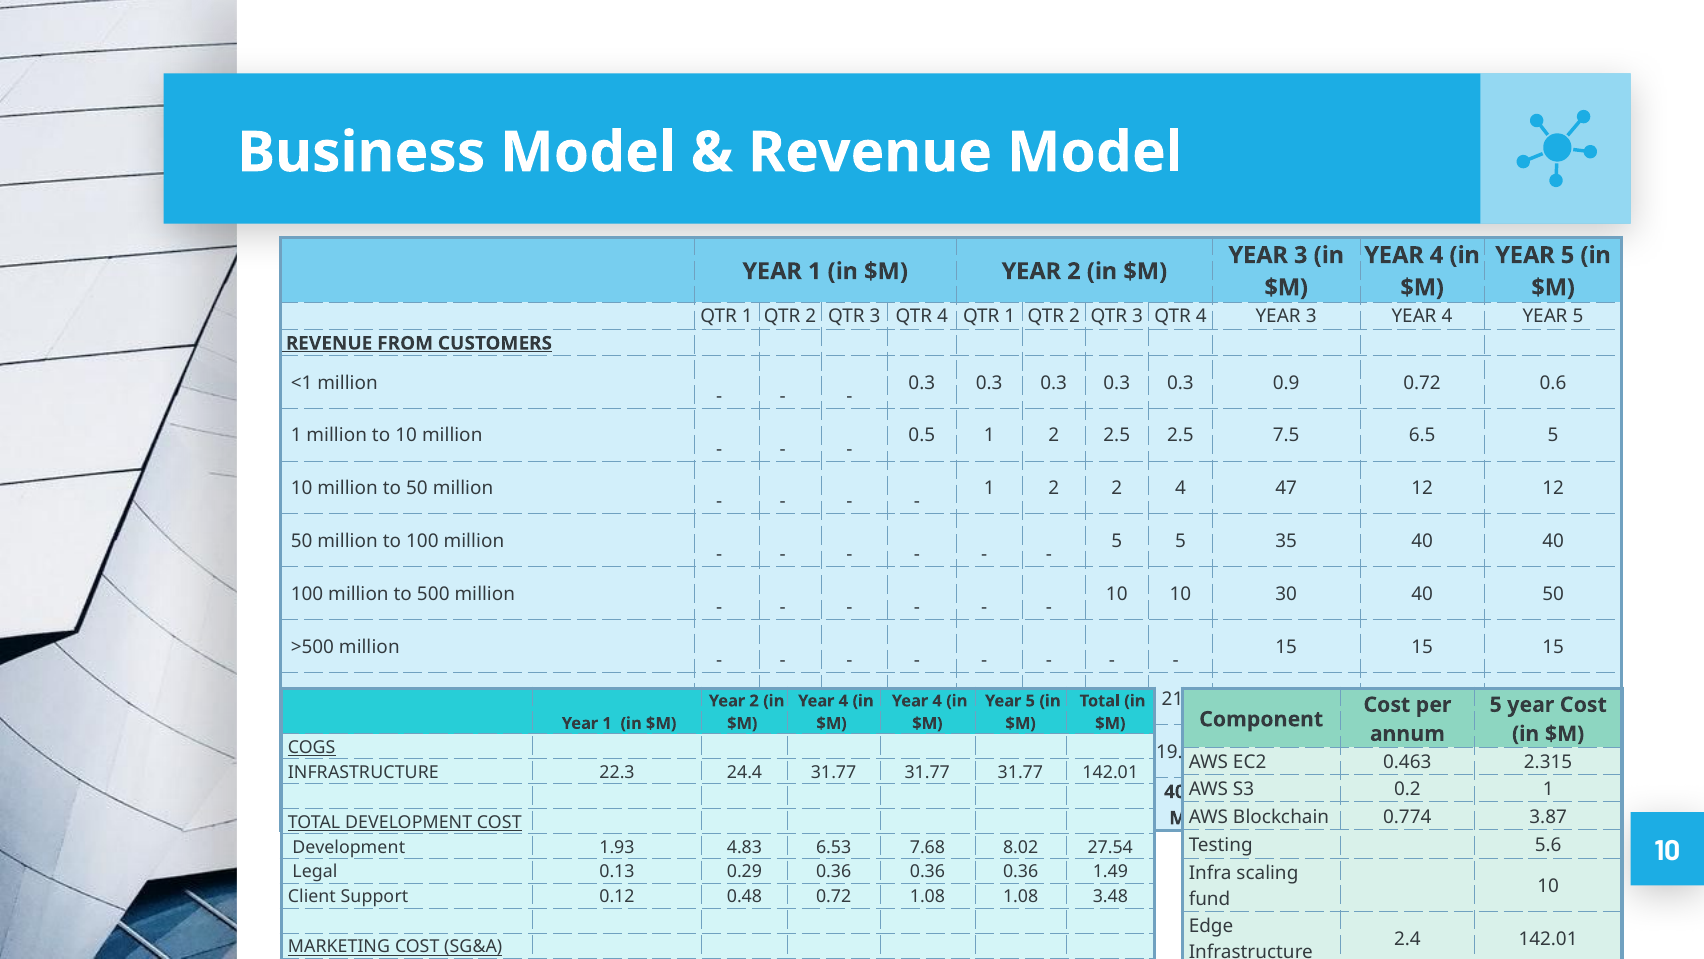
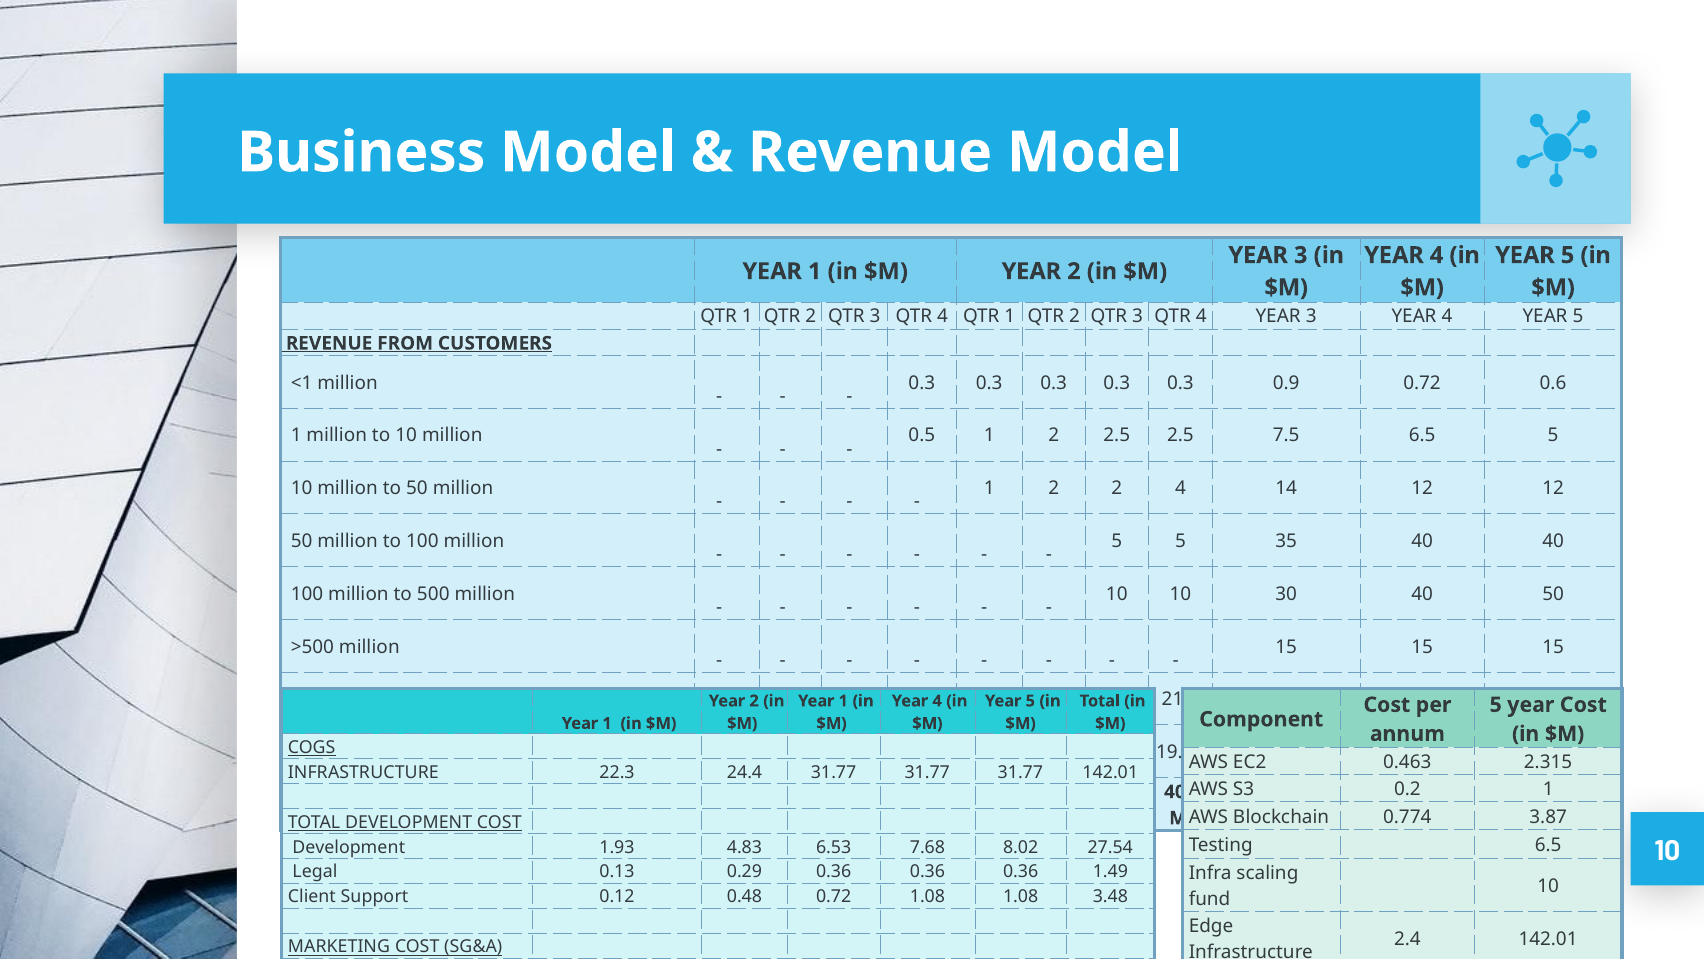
47: 47 -> 14
4 at (843, 701): 4 -> 1
Testing 5.6: 5.6 -> 6.5
